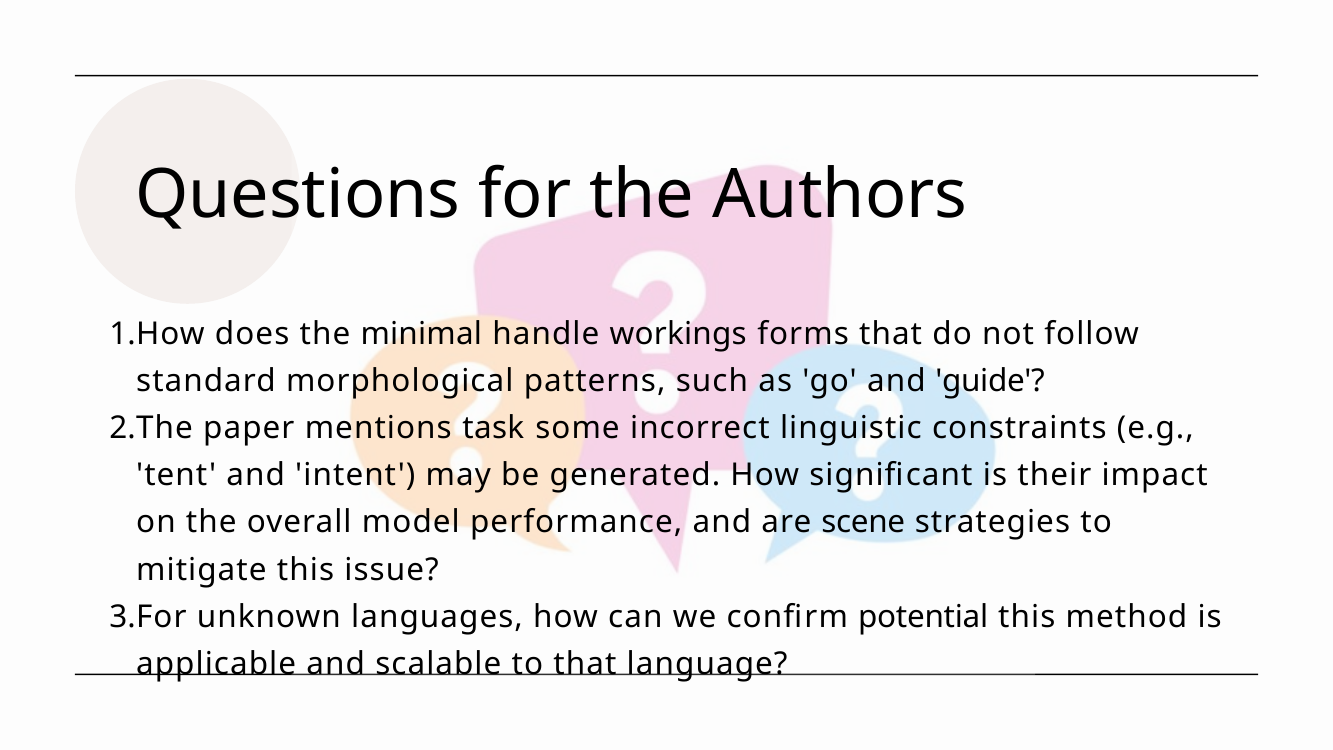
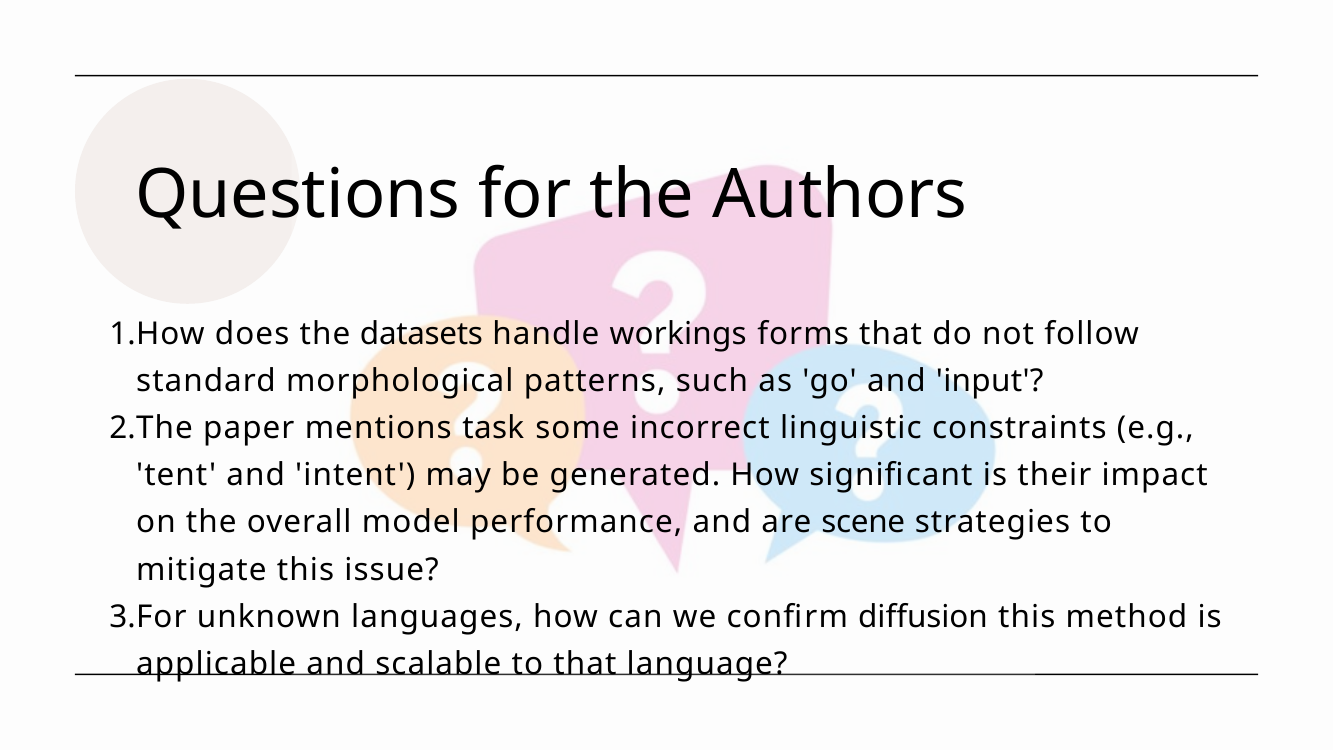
minimal: minimal -> datasets
guide: guide -> input
potential: potential -> diffusion
